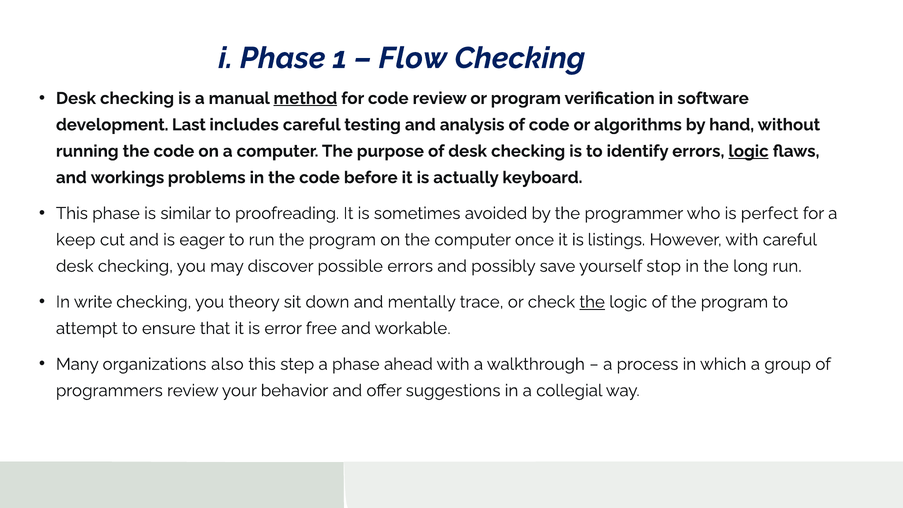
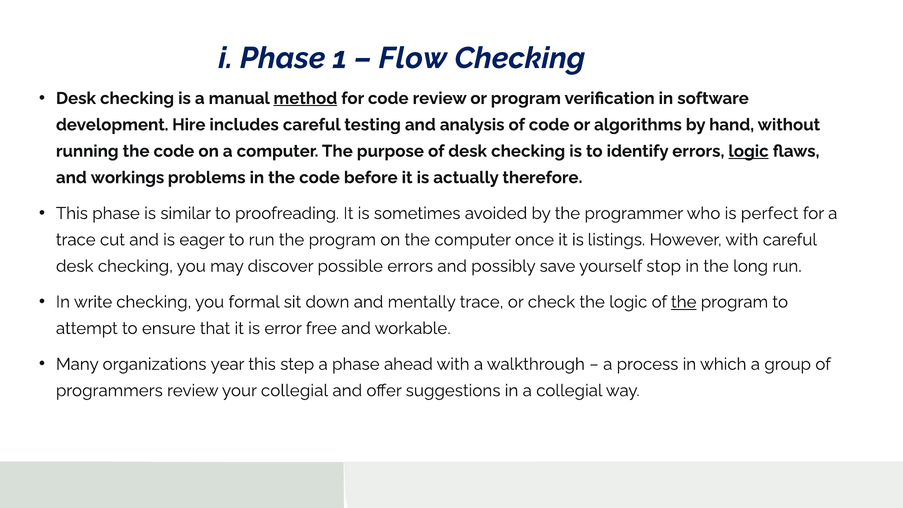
Last: Last -> Hire
keyboard: keyboard -> therefore
keep at (76, 240): keep -> trace
theory: theory -> formal
the at (592, 302) underline: present -> none
the at (684, 302) underline: none -> present
also: also -> year
your behavior: behavior -> collegial
